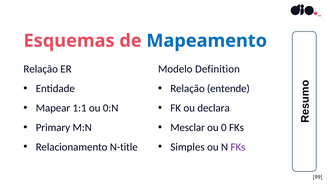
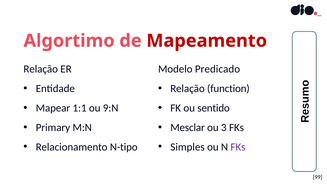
Esquemas: Esquemas -> Algortimo
Mapeamento colour: blue -> red
Definition: Definition -> Predicado
entende: entende -> function
0:N: 0:N -> 9:N
declara: declara -> sentido
0: 0 -> 3
N-title: N-title -> N-tipo
